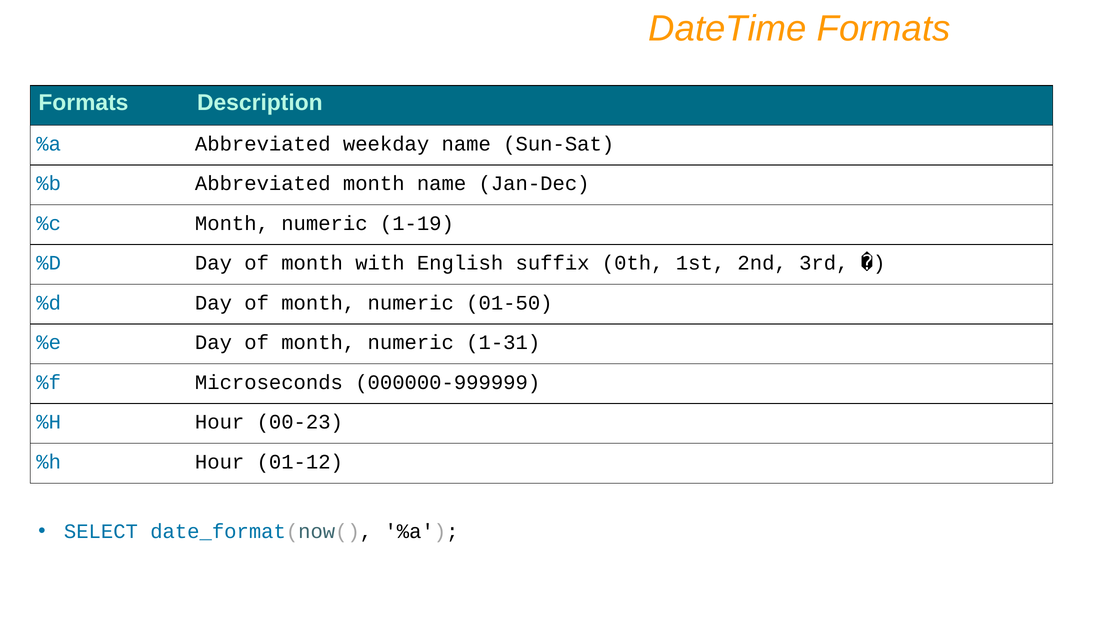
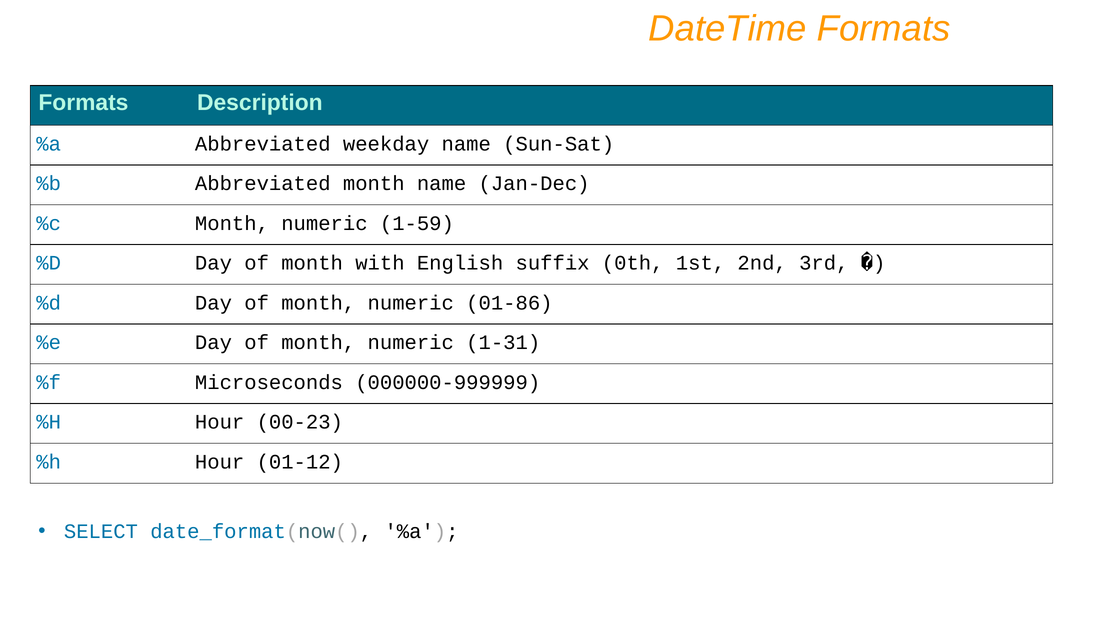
1-19: 1-19 -> 1-59
01-50: 01-50 -> 01-86
